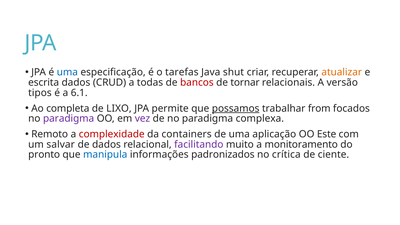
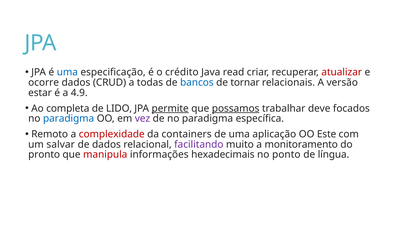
tarefas: tarefas -> crédito
shut: shut -> read
atualizar colour: orange -> red
escrita: escrita -> ocorre
bancos colour: red -> blue
tipos: tipos -> estar
6.1: 6.1 -> 4.9
LIXO: LIXO -> LIDO
permite underline: none -> present
from: from -> deve
paradigma at (69, 119) colour: purple -> blue
complexa: complexa -> específica
manipula colour: blue -> red
padronizados: padronizados -> hexadecimais
crítica: crítica -> ponto
ciente: ciente -> língua
